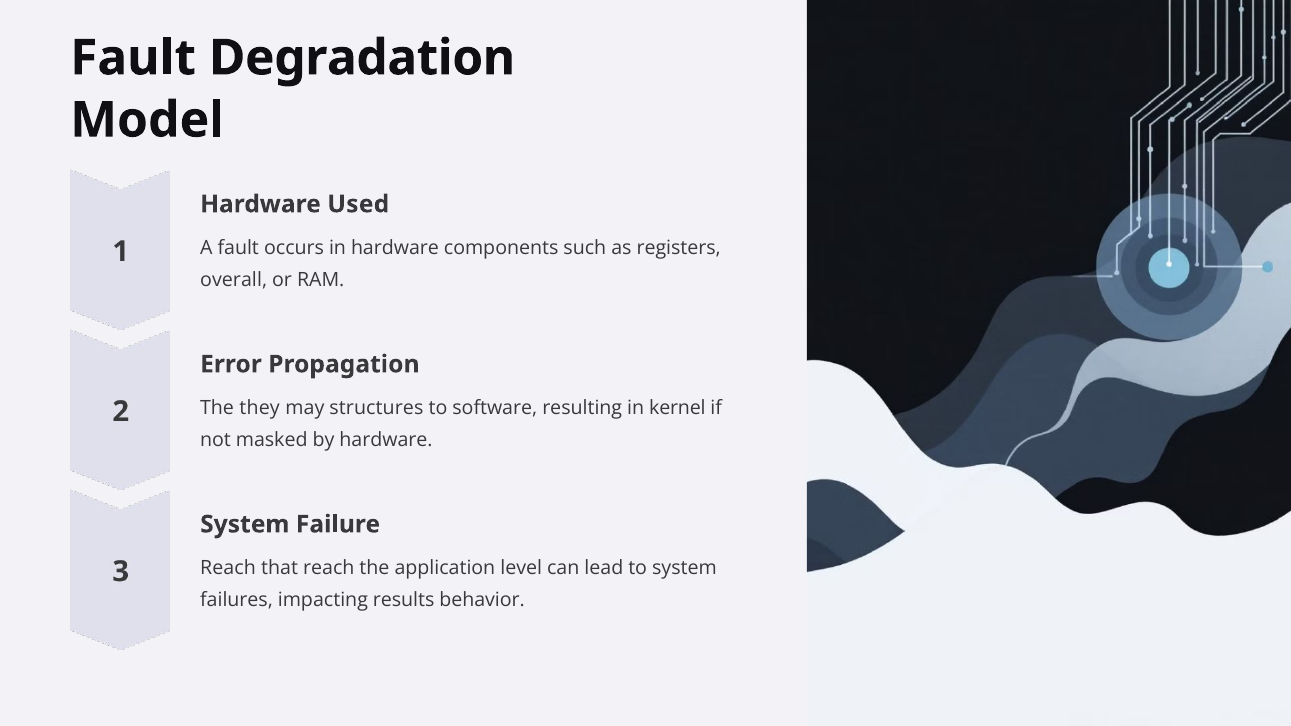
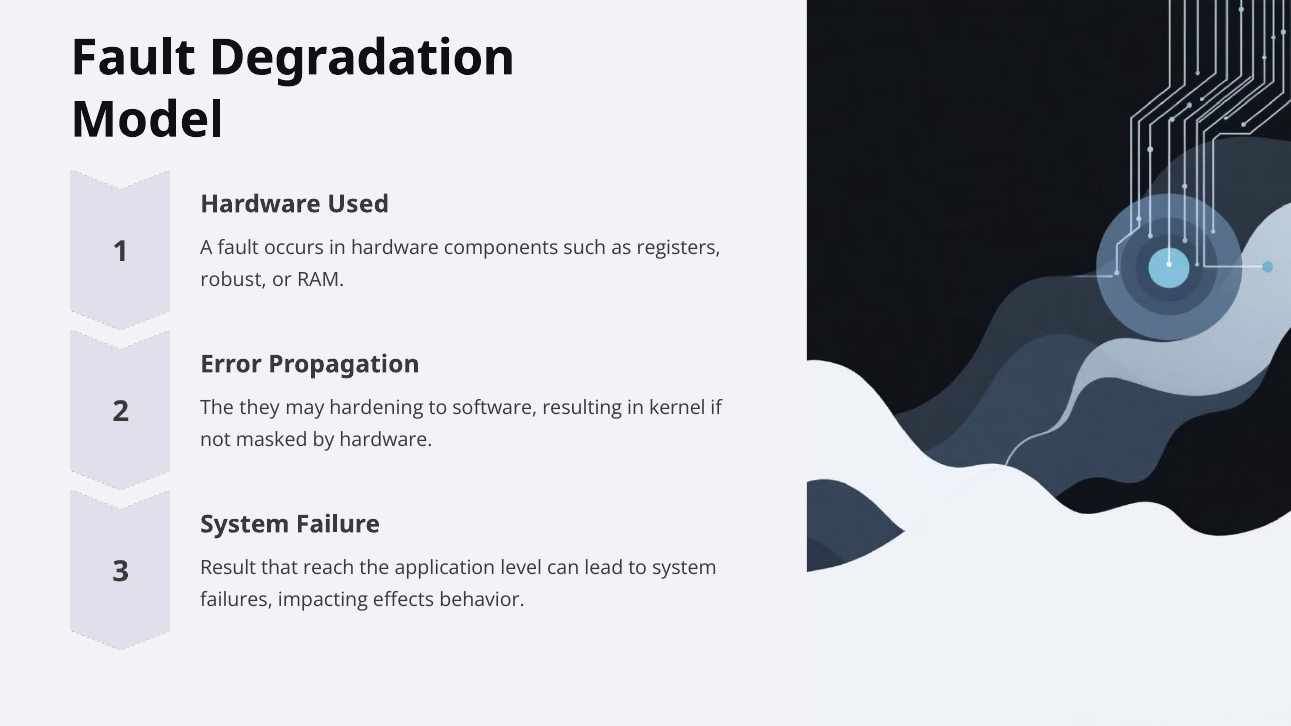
overall: overall -> robust
structures: structures -> hardening
Reach at (228, 568): Reach -> Result
results: results -> effects
